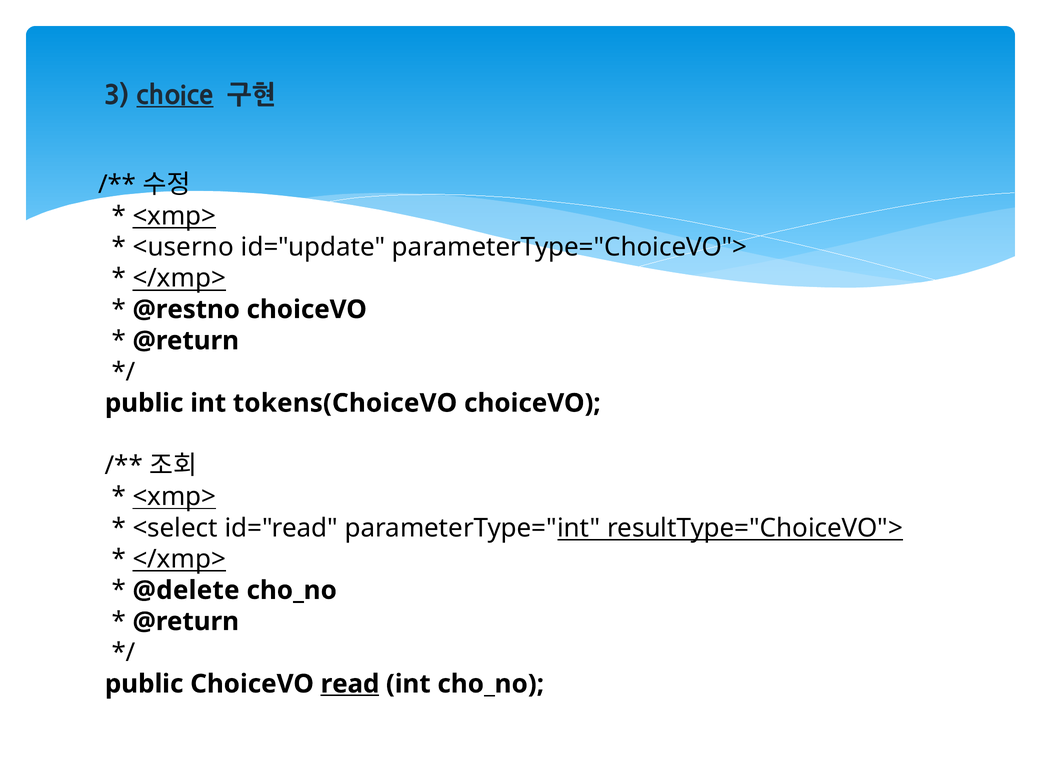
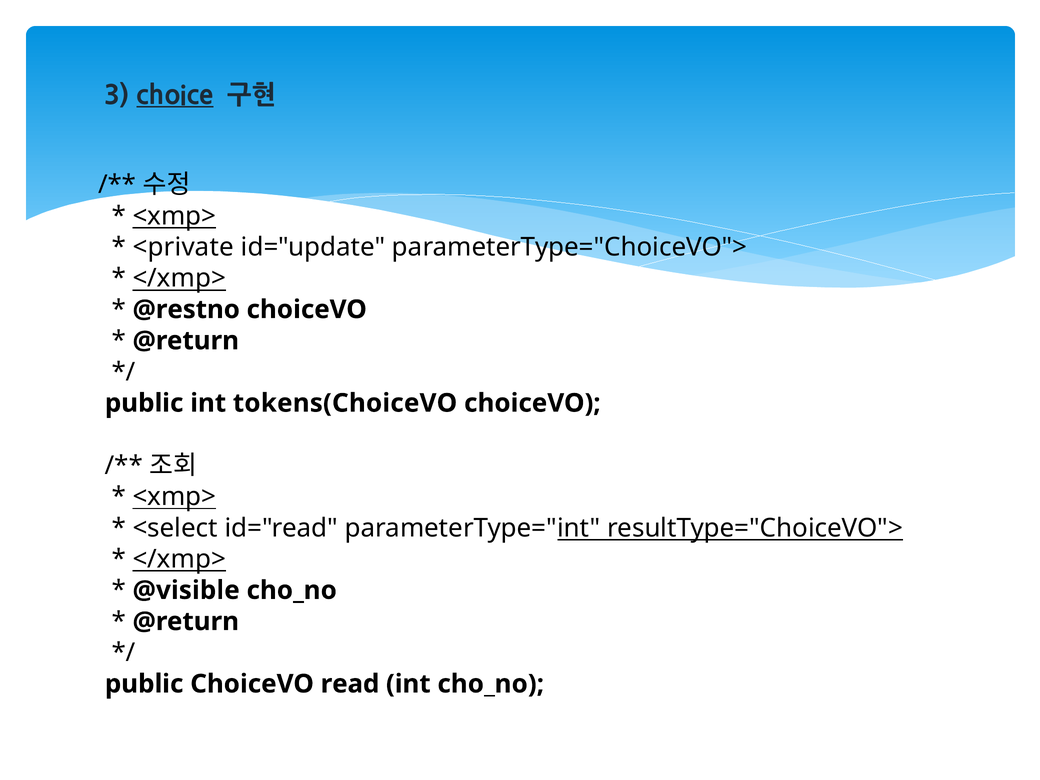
<userno: <userno -> <private
@delete: @delete -> @visible
read underline: present -> none
